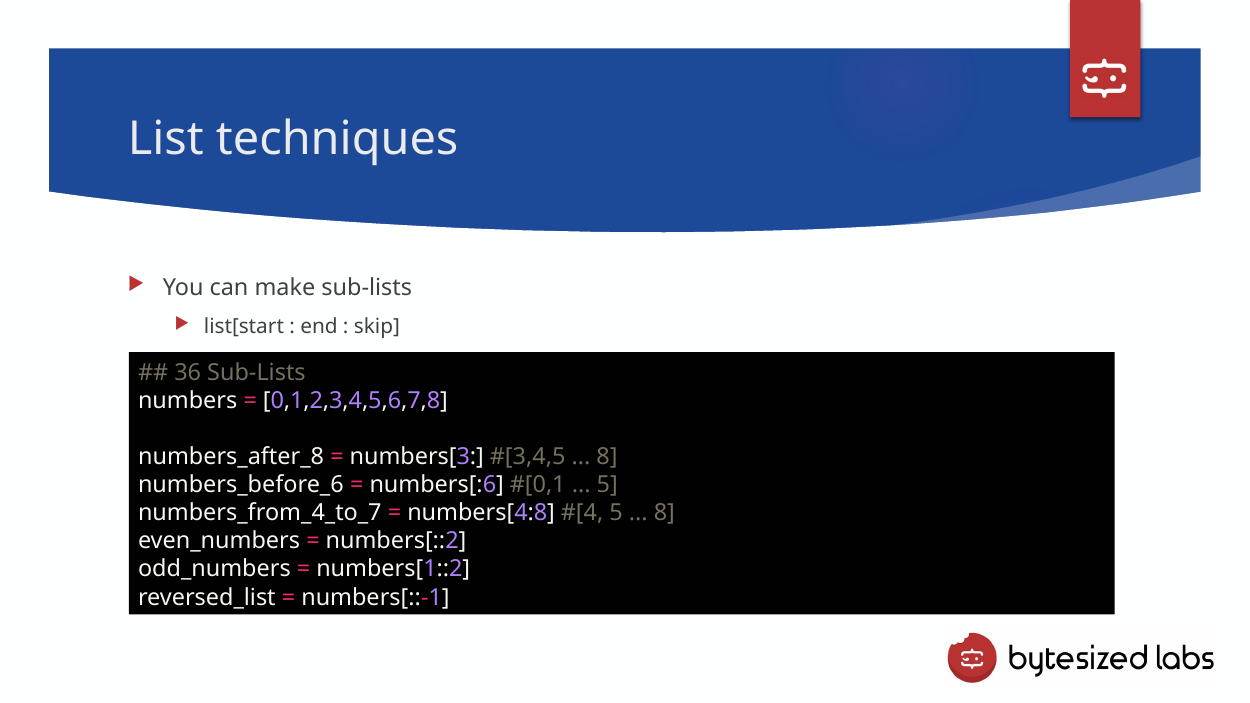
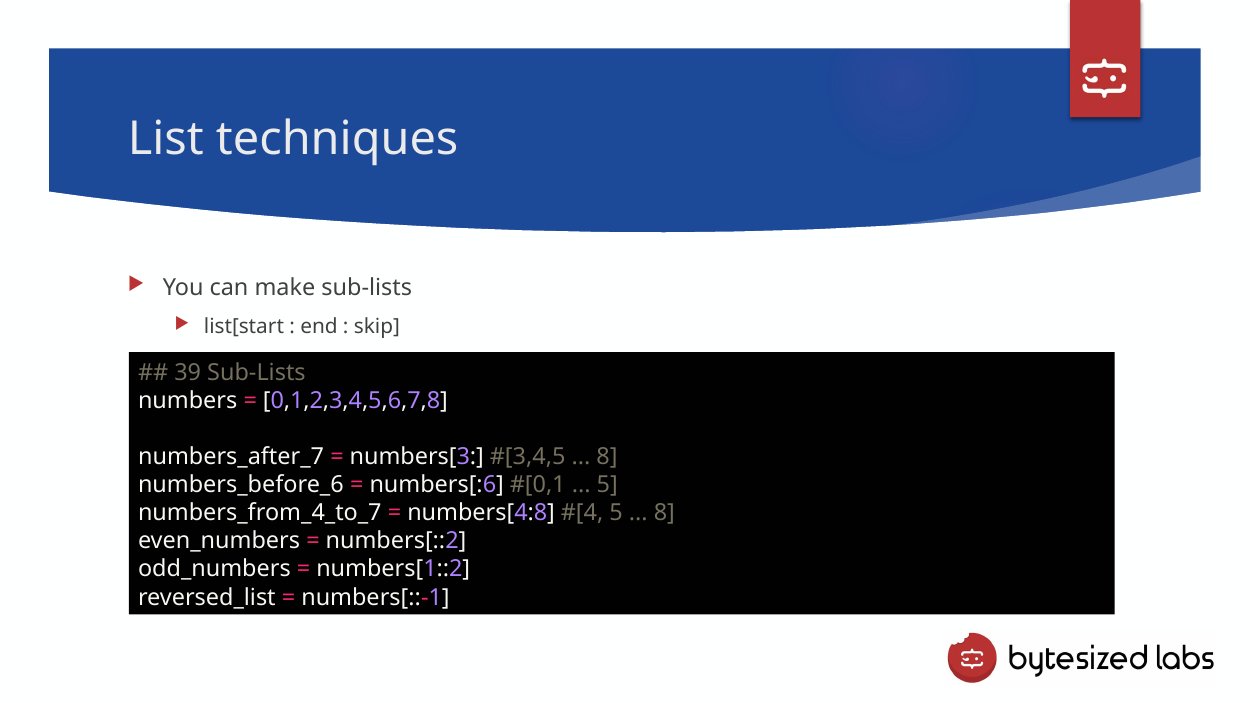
36: 36 -> 39
numbers_after_8: numbers_after_8 -> numbers_after_7
